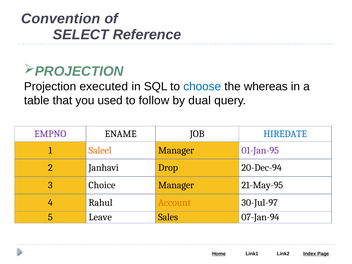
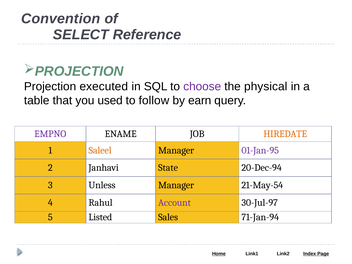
choose colour: blue -> purple
whereas: whereas -> physical
dual: dual -> earn
HIREDATE colour: blue -> orange
Drop: Drop -> State
Choice: Choice -> Unless
21-May-95: 21-May-95 -> 21-May-54
Account colour: orange -> purple
Leave: Leave -> Listed
07-Jan-94: 07-Jan-94 -> 71-Jan-94
